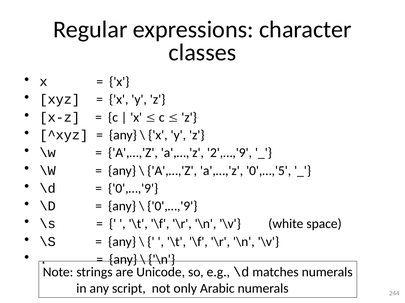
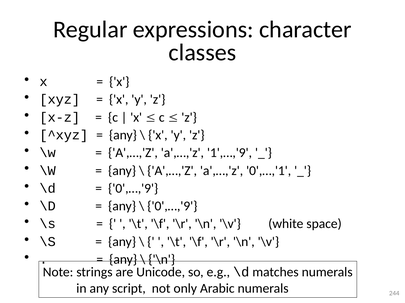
2',…,'9: 2',…,'9 -> 1',…,'9
0',…,'5: 0',…,'5 -> 0',…,'1
